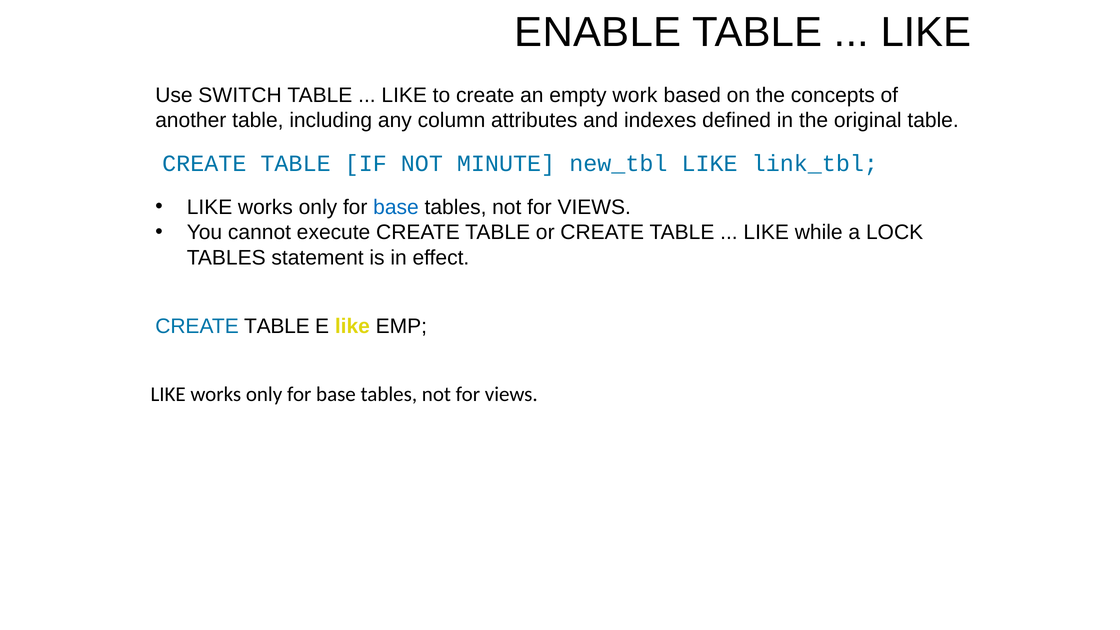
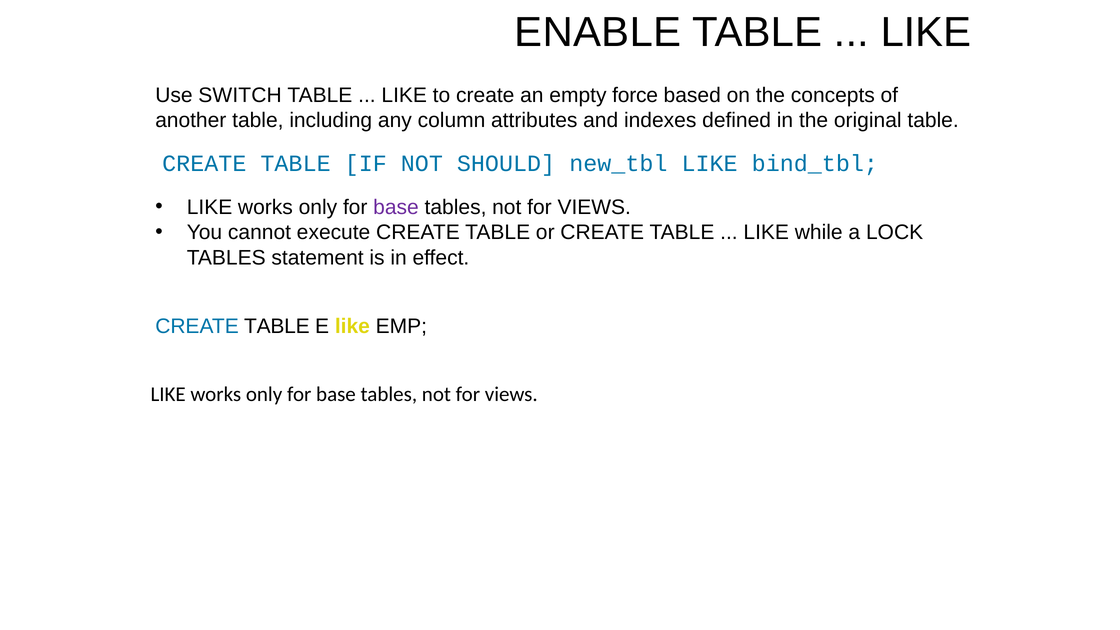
work: work -> force
MINUTE: MINUTE -> SHOULD
link_tbl: link_tbl -> bind_tbl
base at (396, 207) colour: blue -> purple
